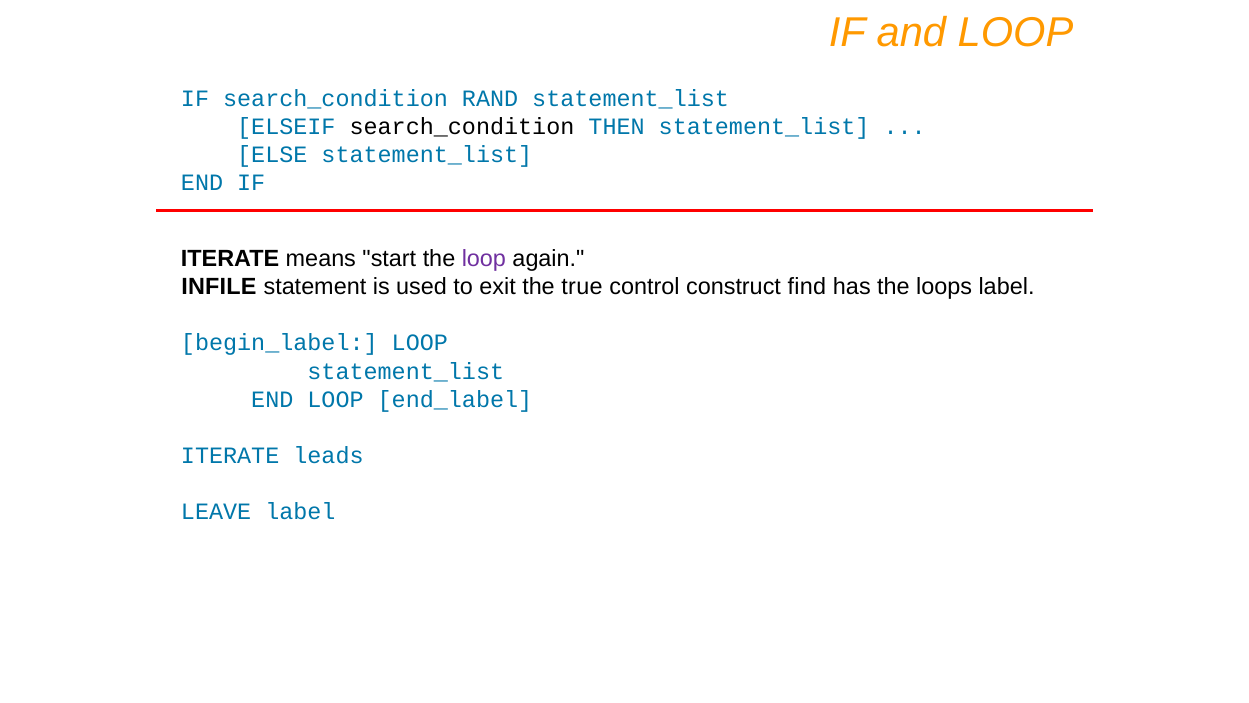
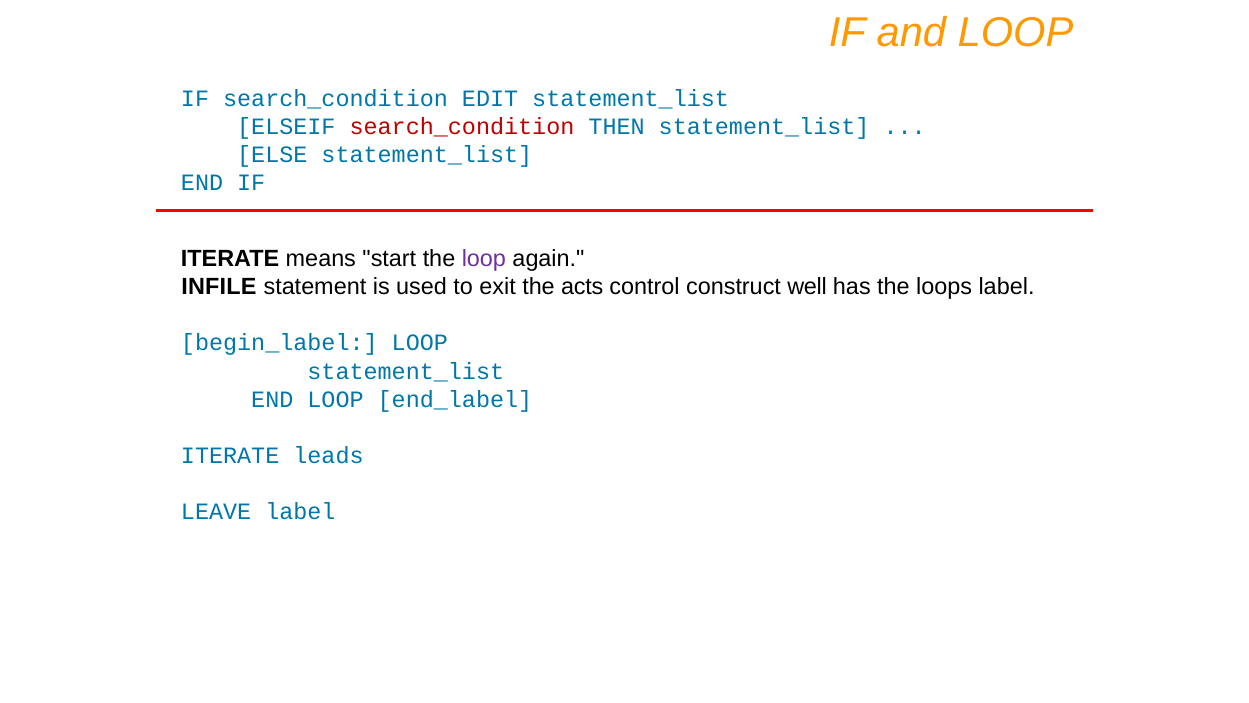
RAND: RAND -> EDIT
search_condition at (462, 126) colour: black -> red
true: true -> acts
find: find -> well
